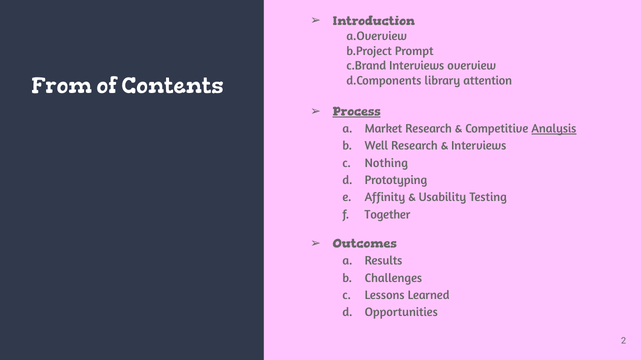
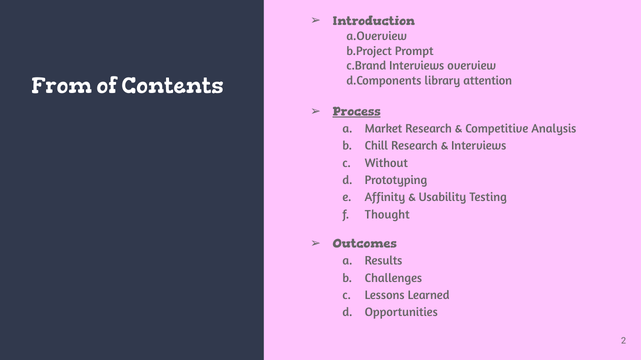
Analysis underline: present -> none
Well: Well -> Chill
Nothing: Nothing -> Without
Together: Together -> Thought
